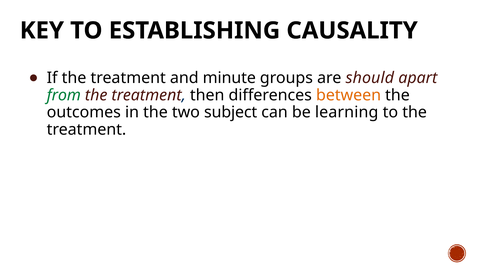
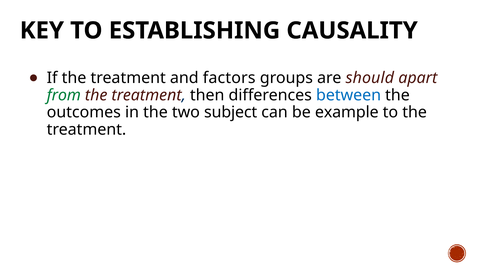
minute: minute -> factors
between colour: orange -> blue
learning: learning -> example
